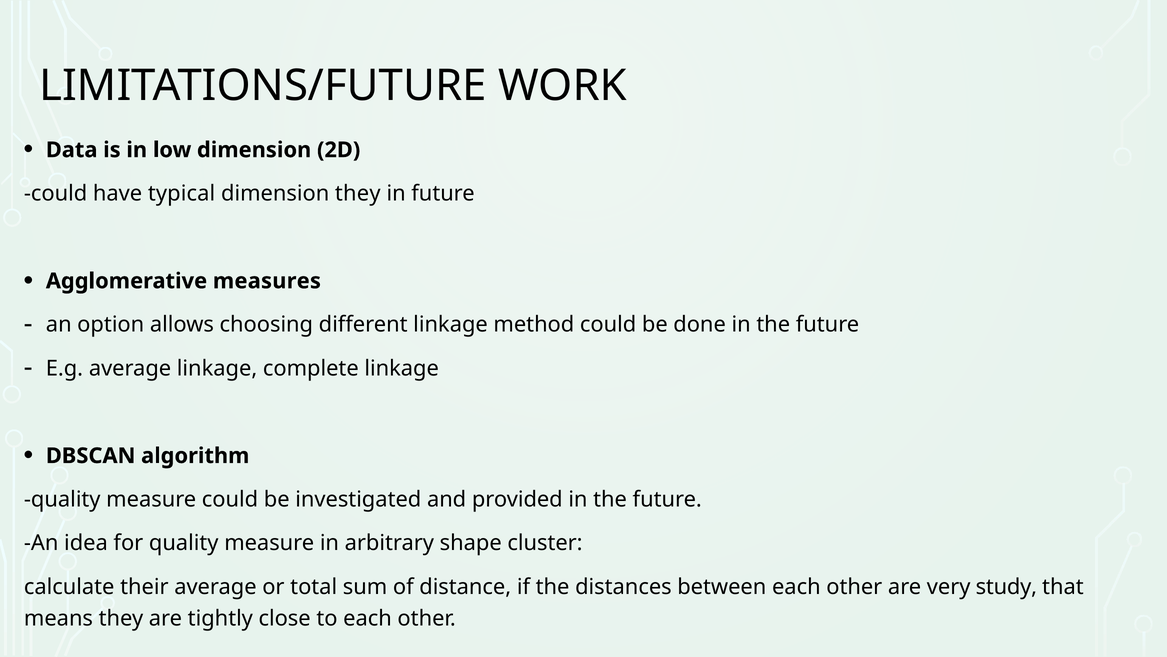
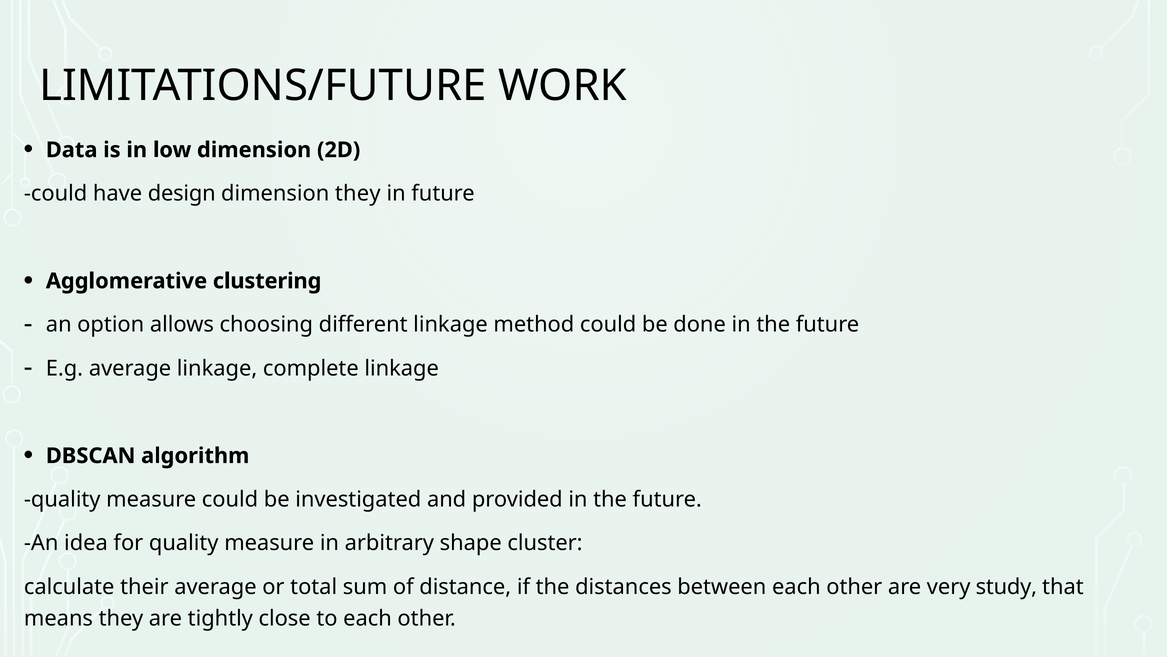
typical: typical -> design
measures: measures -> clustering
